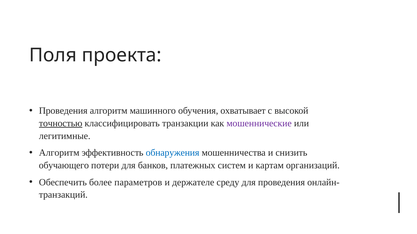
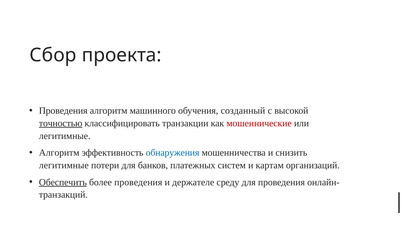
Поля: Поля -> Сбор
охватывает: охватывает -> созданный
мошеннические colour: purple -> red
обучающего at (64, 166): обучающего -> легитимные
Обеспечить underline: none -> present
более параметров: параметров -> проведения
